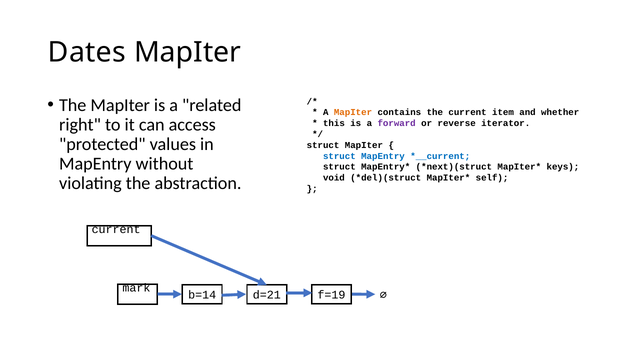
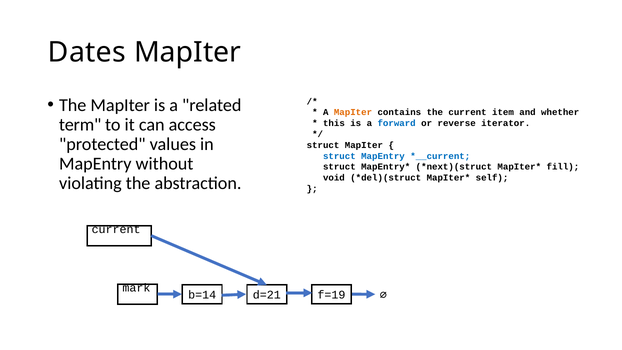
right: right -> term
forward colour: purple -> blue
keys: keys -> fill
